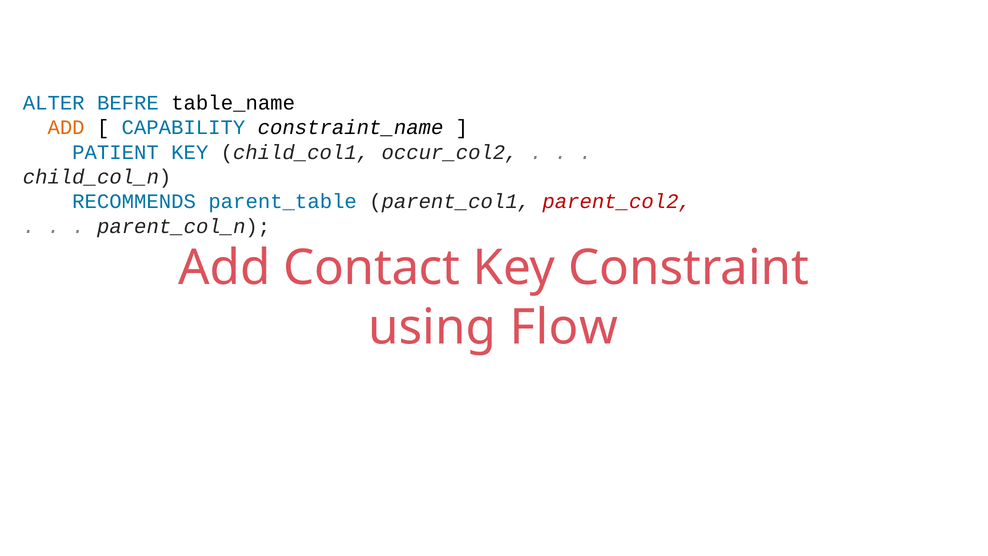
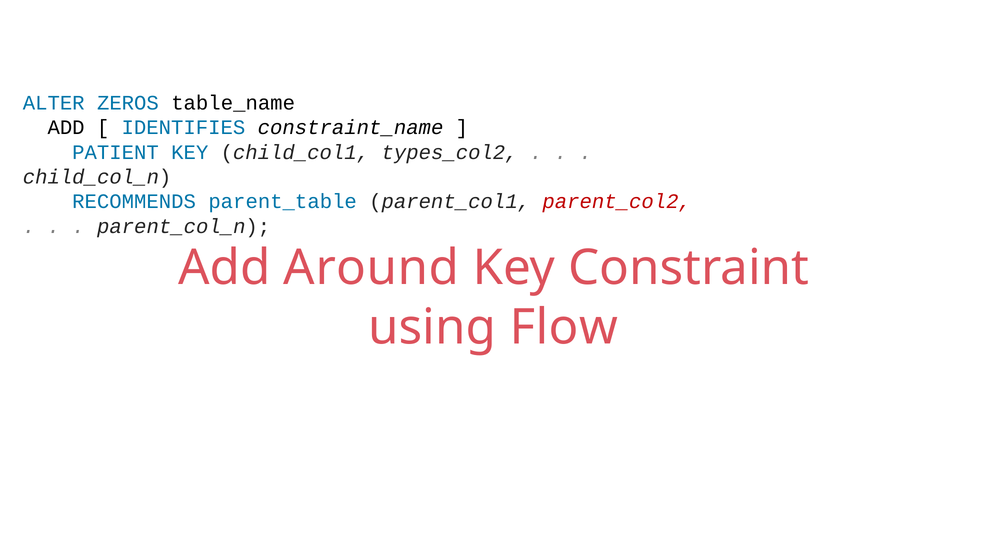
BEFRE: BEFRE -> ZEROS
ADD at (66, 127) colour: orange -> black
CAPABILITY: CAPABILITY -> IDENTIFIES
occur_col2: occur_col2 -> types_col2
Contact: Contact -> Around
